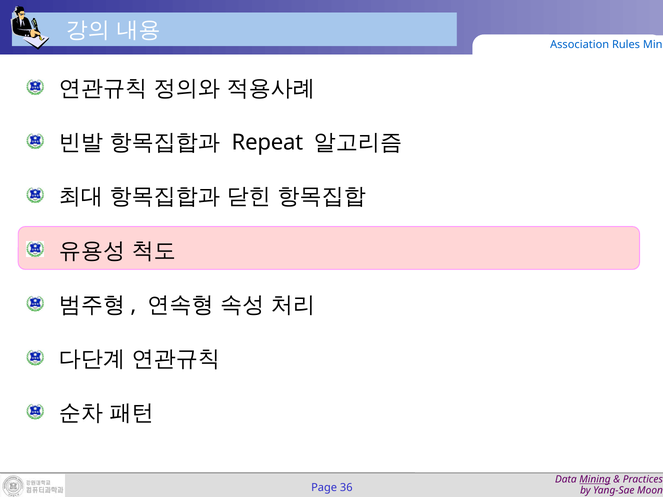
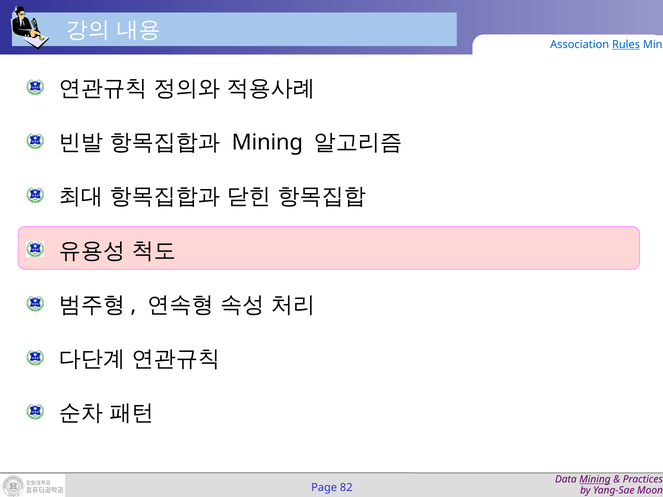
Rules underline: none -> present
Repeat at (267, 143): Repeat -> Mining
36: 36 -> 82
